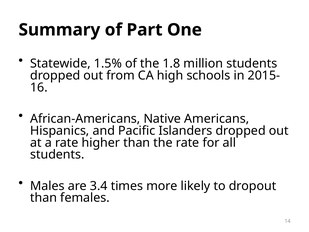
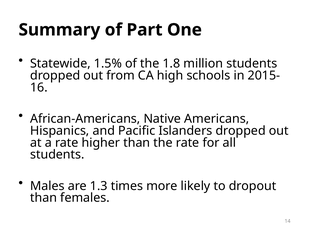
3.4: 3.4 -> 1.3
